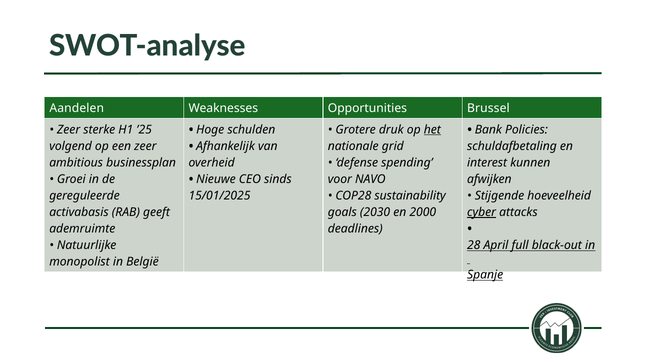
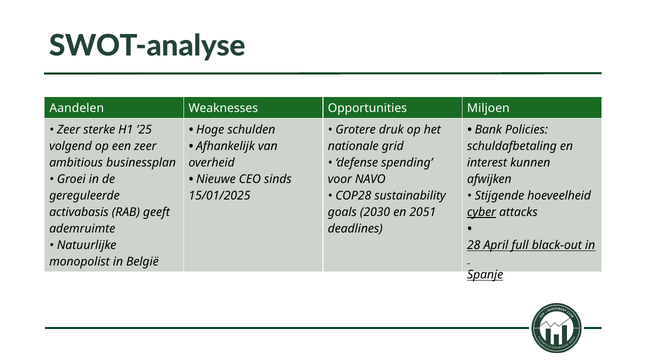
Brussel: Brussel -> Miljoen
het underline: present -> none
2000: 2000 -> 2051
